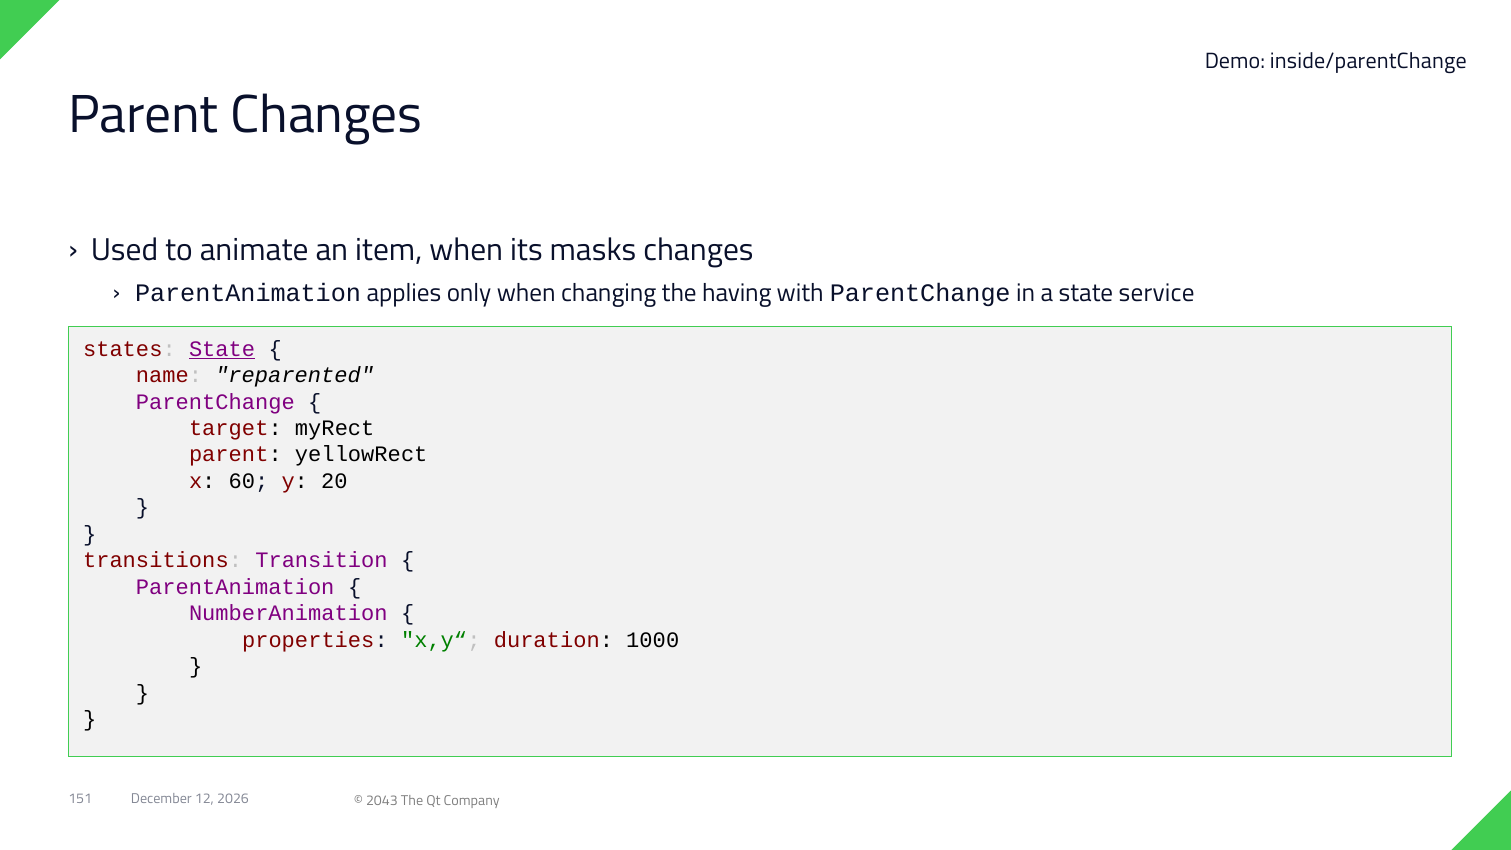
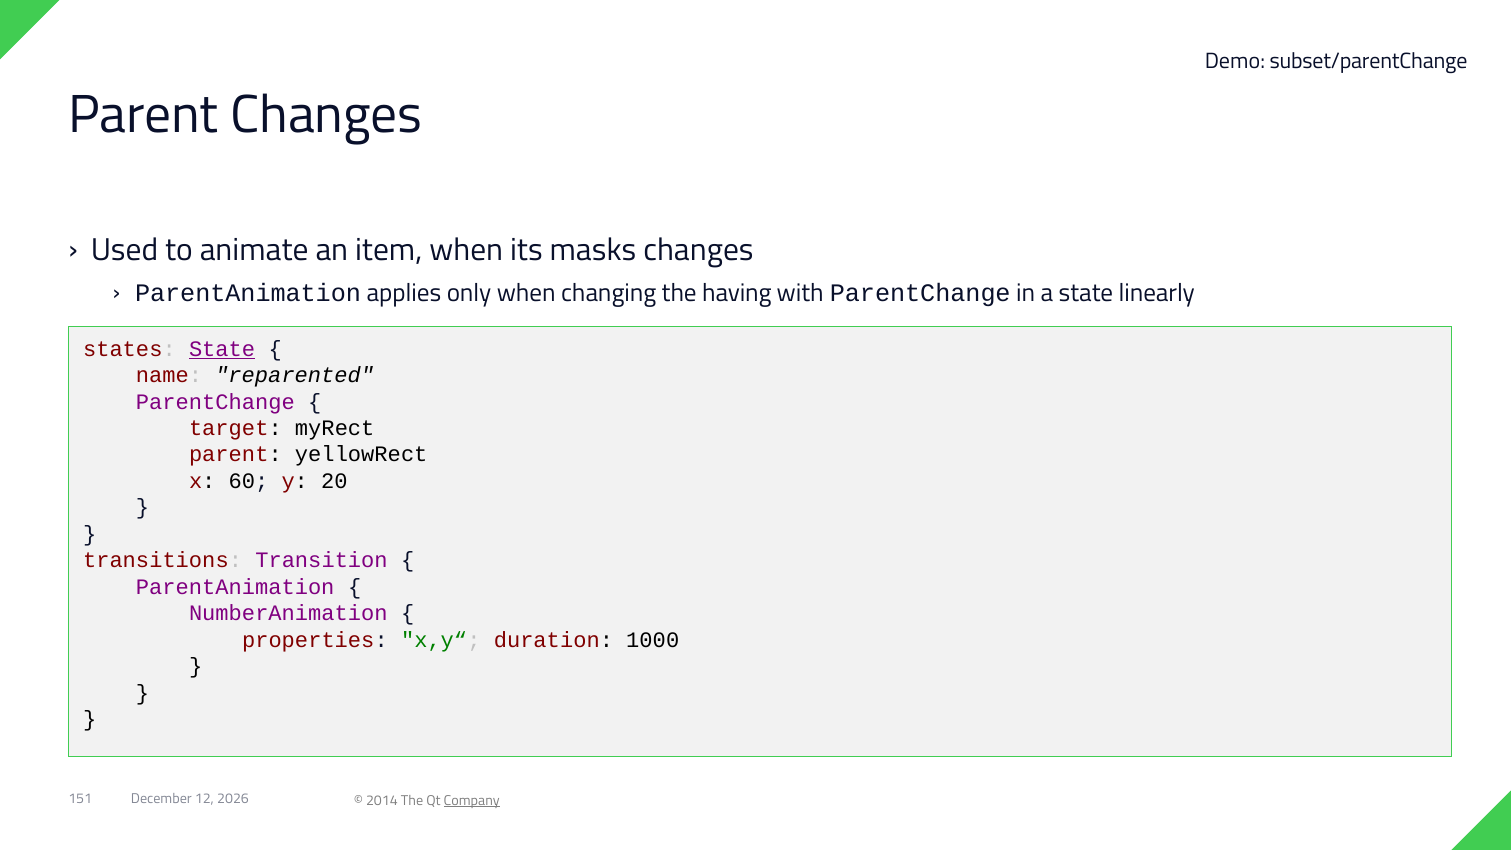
inside/parentChange: inside/parentChange -> subset/parentChange
service: service -> linearly
2043: 2043 -> 2014
Company underline: none -> present
